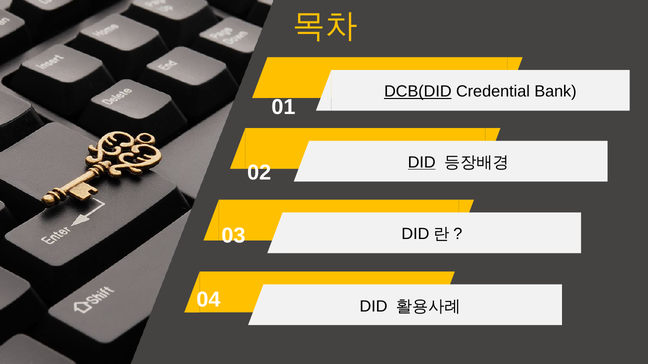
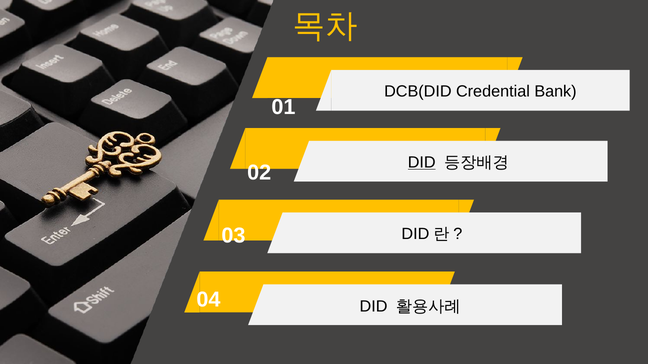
DCB(DID underline: present -> none
